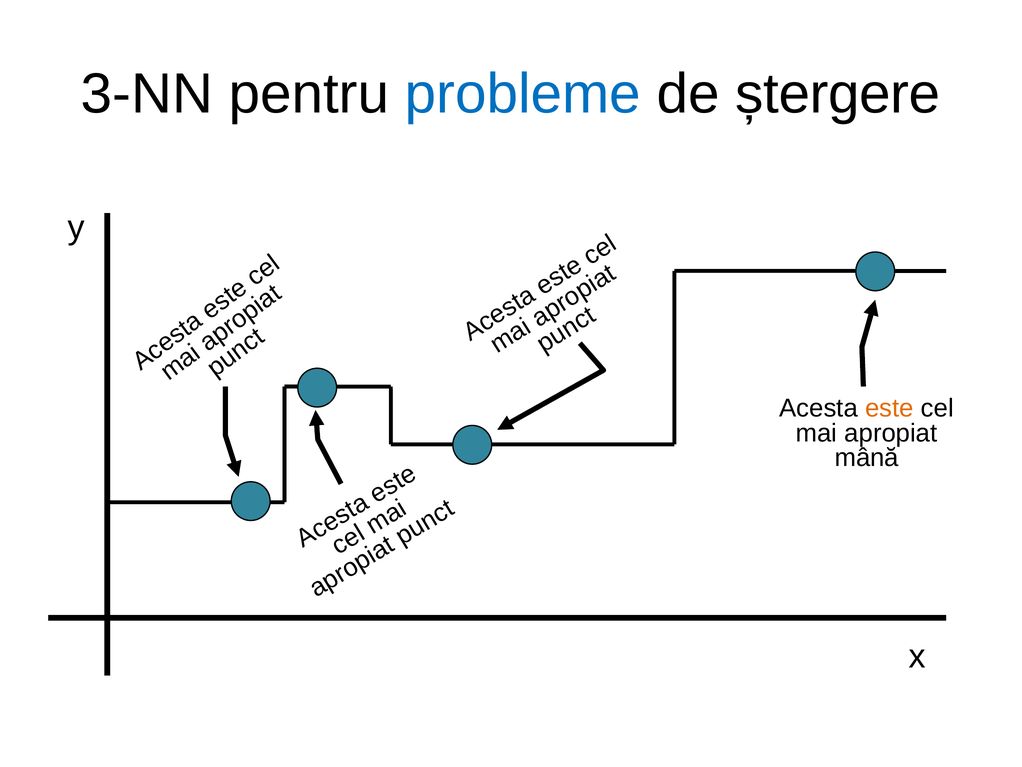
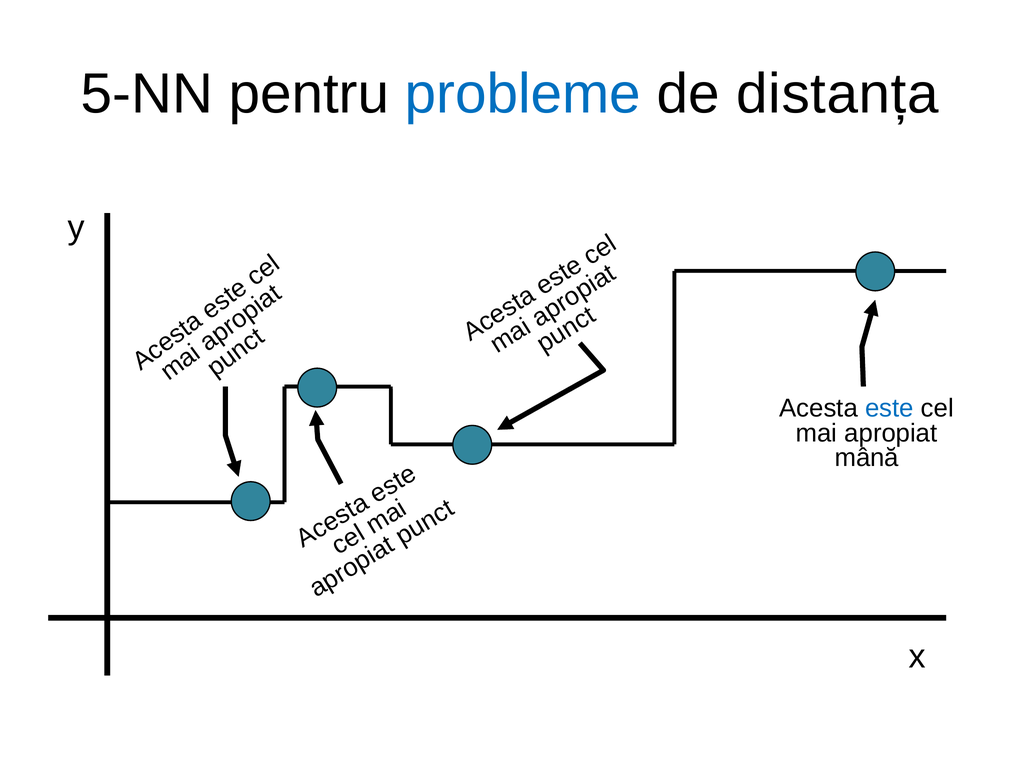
3-NN: 3-NN -> 5-NN
ștergere: ștergere -> distanța
este colour: orange -> blue
